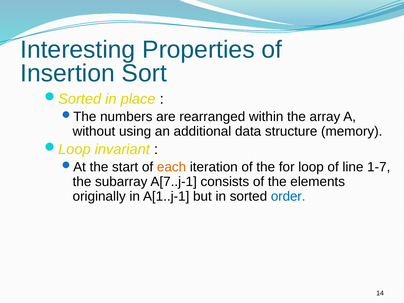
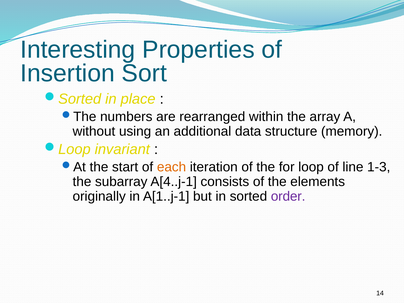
1-7: 1-7 -> 1-3
A[7..j-1: A[7..j-1 -> A[4..j-1
order colour: blue -> purple
